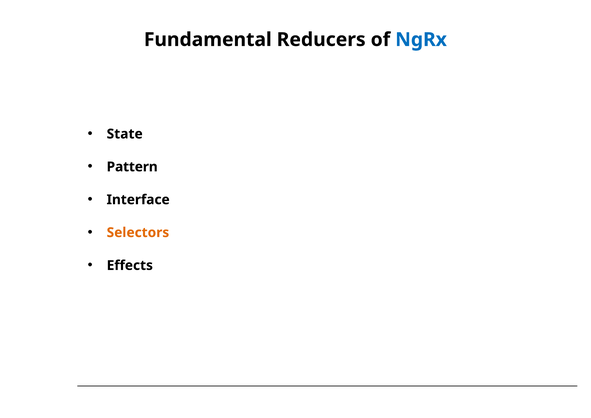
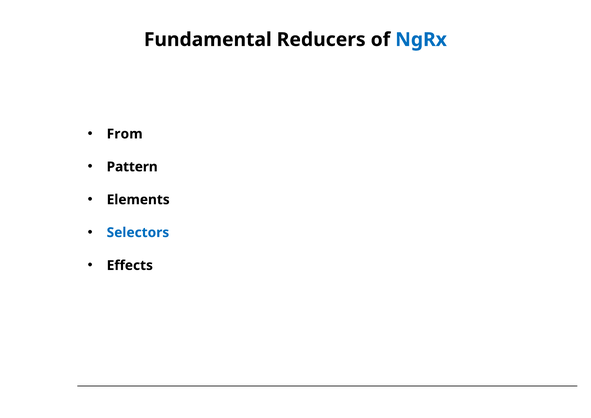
State: State -> From
Interface: Interface -> Elements
Selectors colour: orange -> blue
